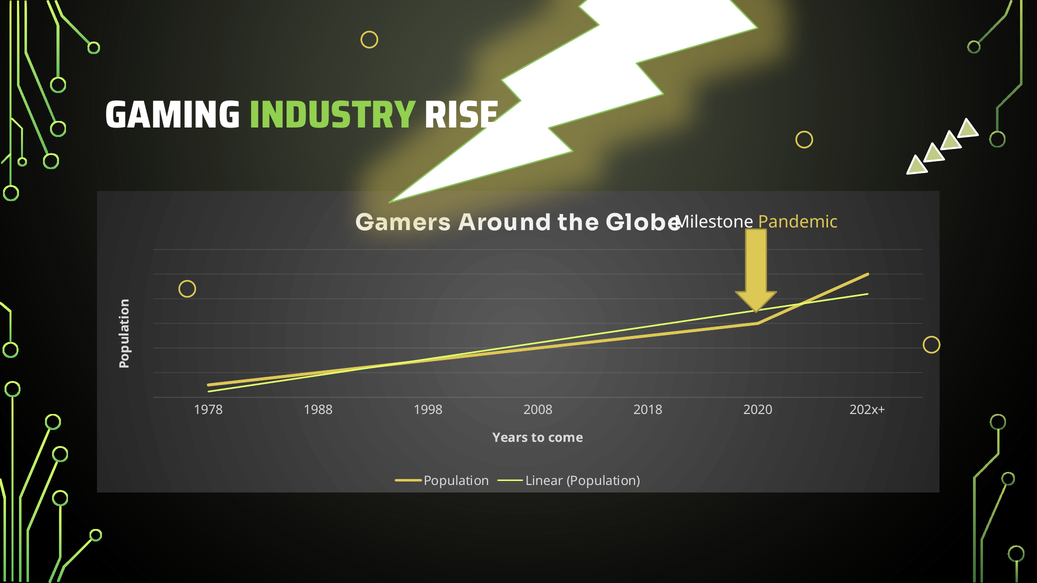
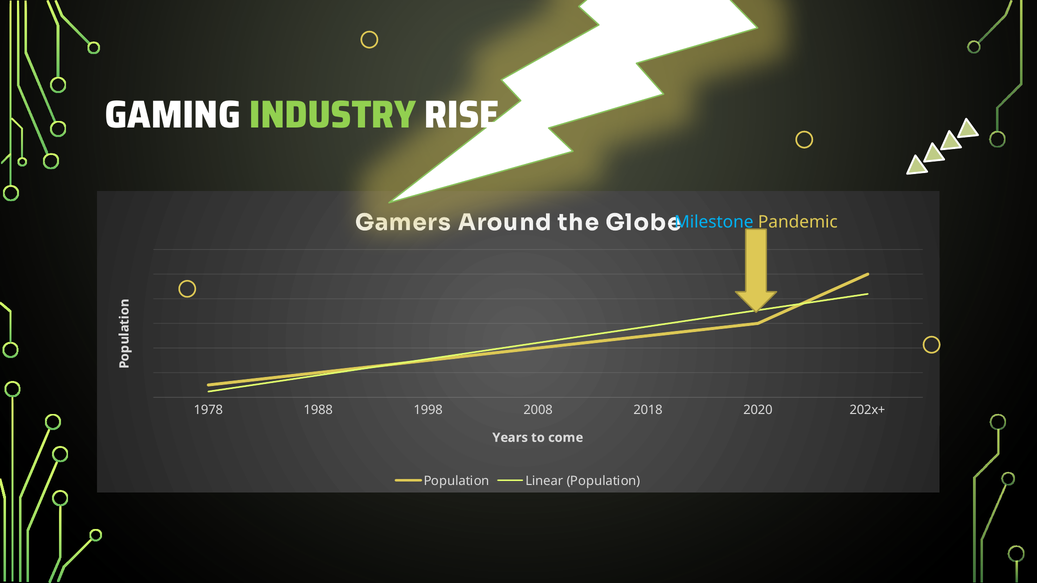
Milestone colour: white -> light blue
